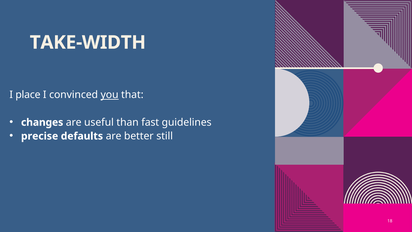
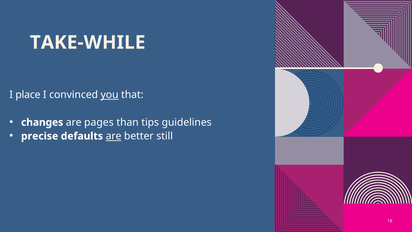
TAKE-WIDTH: TAKE-WIDTH -> TAKE-WHILE
useful: useful -> pages
fast: fast -> tips
are at (114, 136) underline: none -> present
